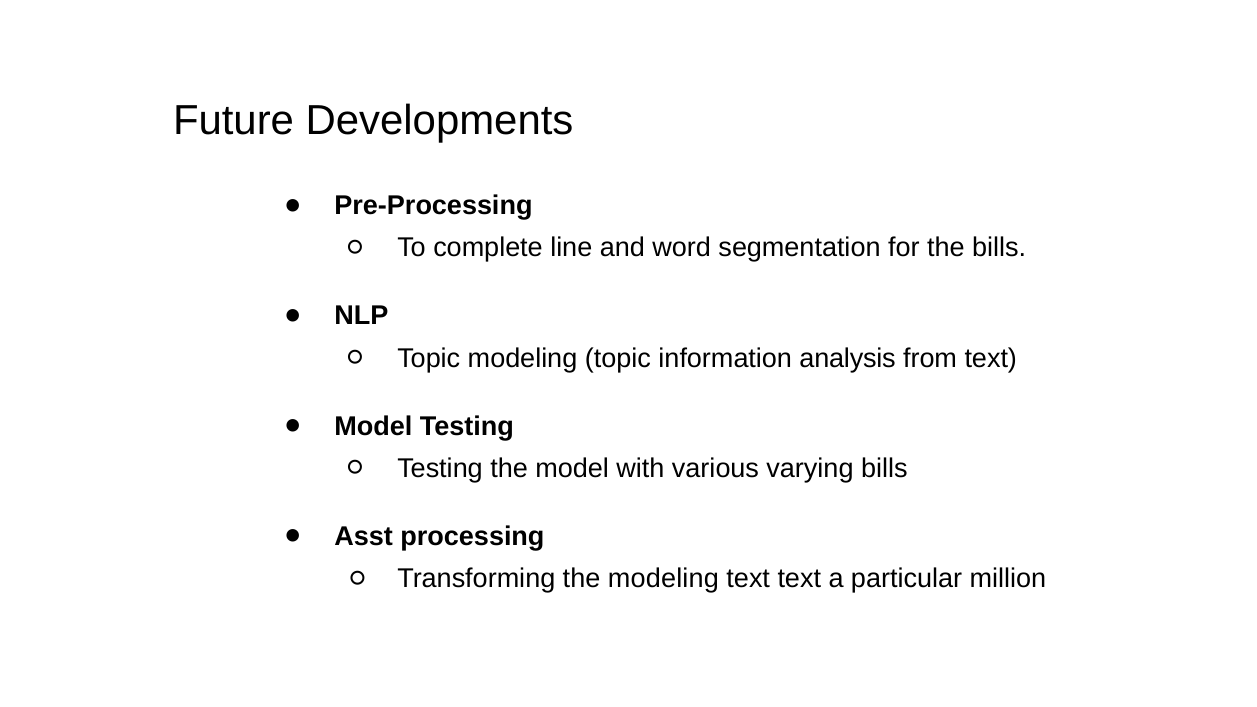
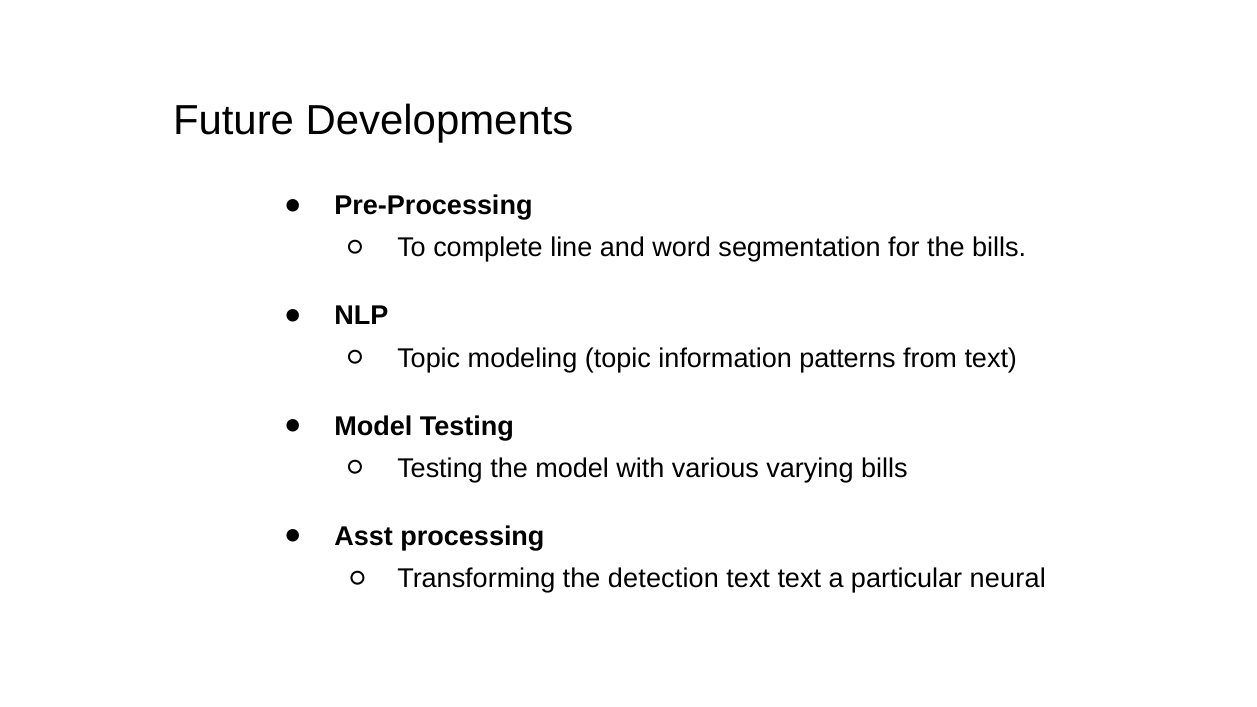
analysis: analysis -> patterns
the modeling: modeling -> detection
million: million -> neural
